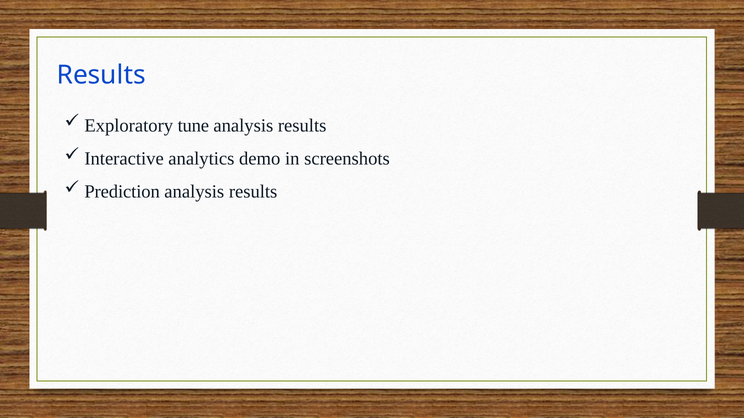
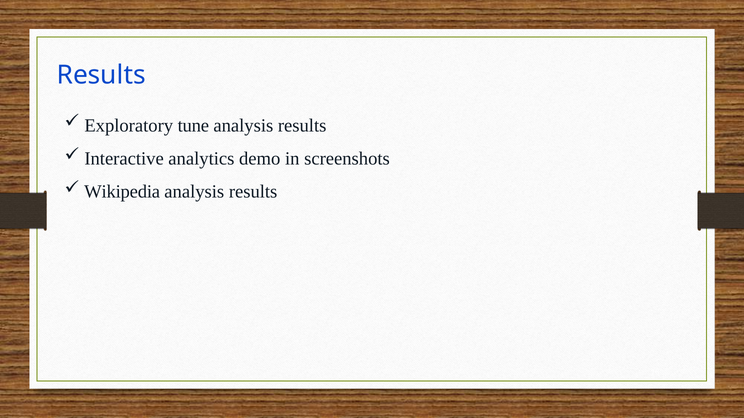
Prediction: Prediction -> Wikipedia
